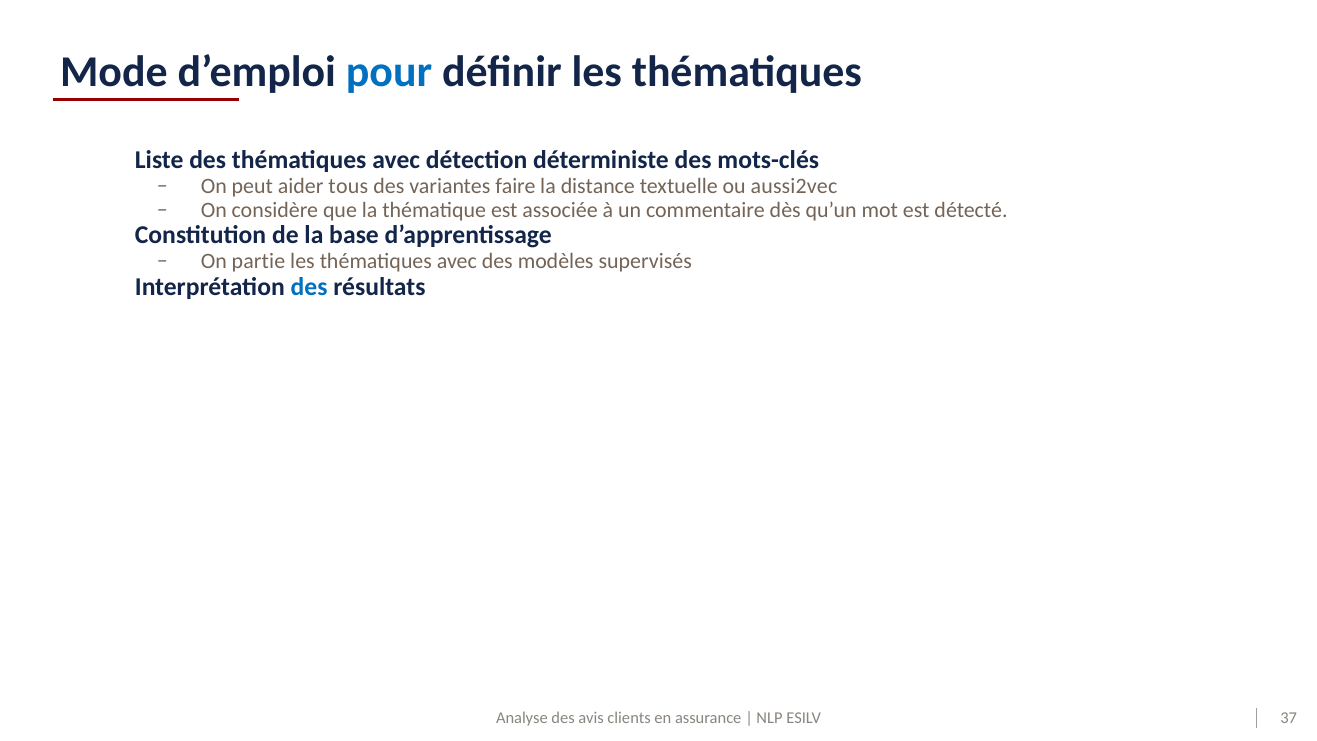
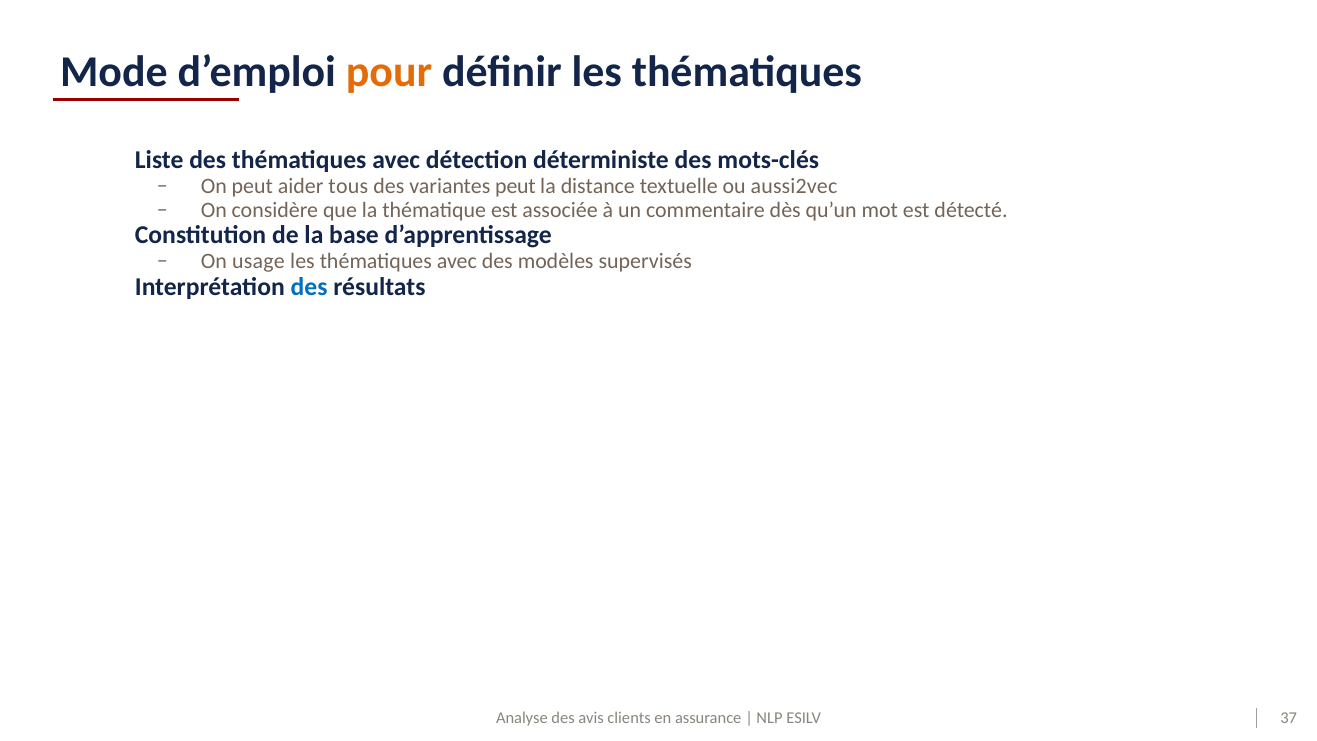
pour colour: blue -> orange
variantes faire: faire -> peut
partie: partie -> usage
